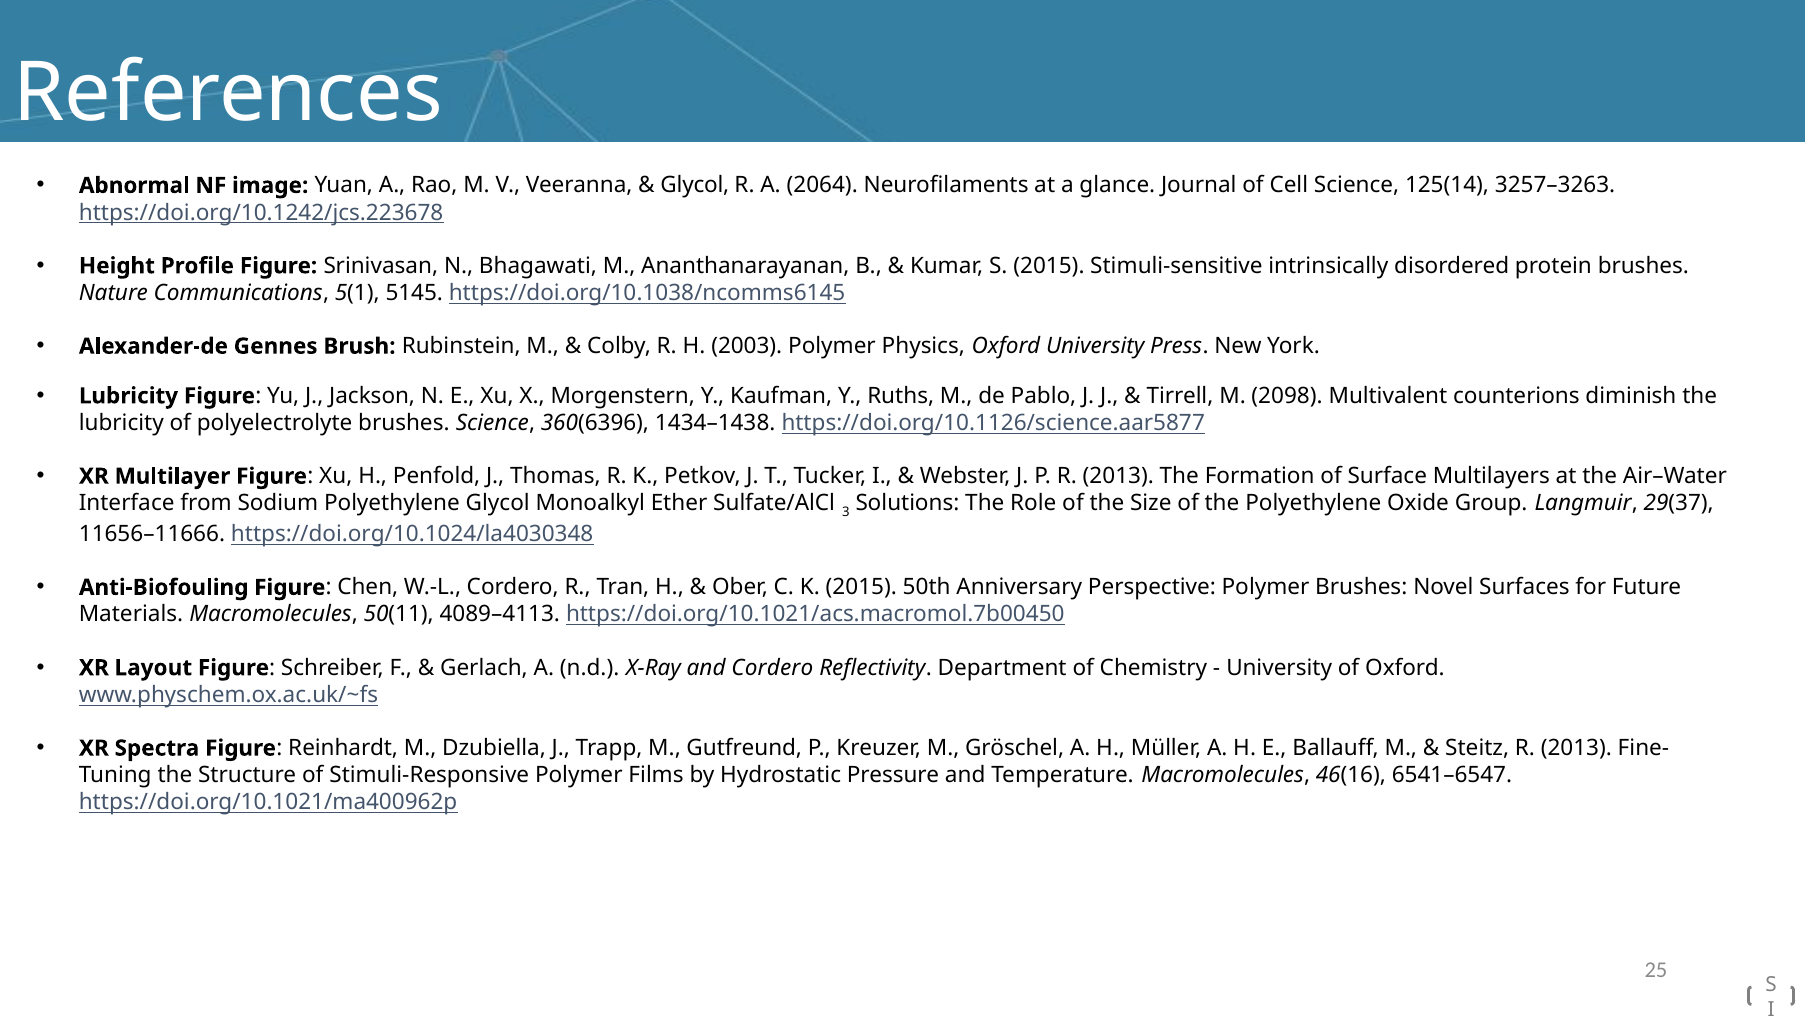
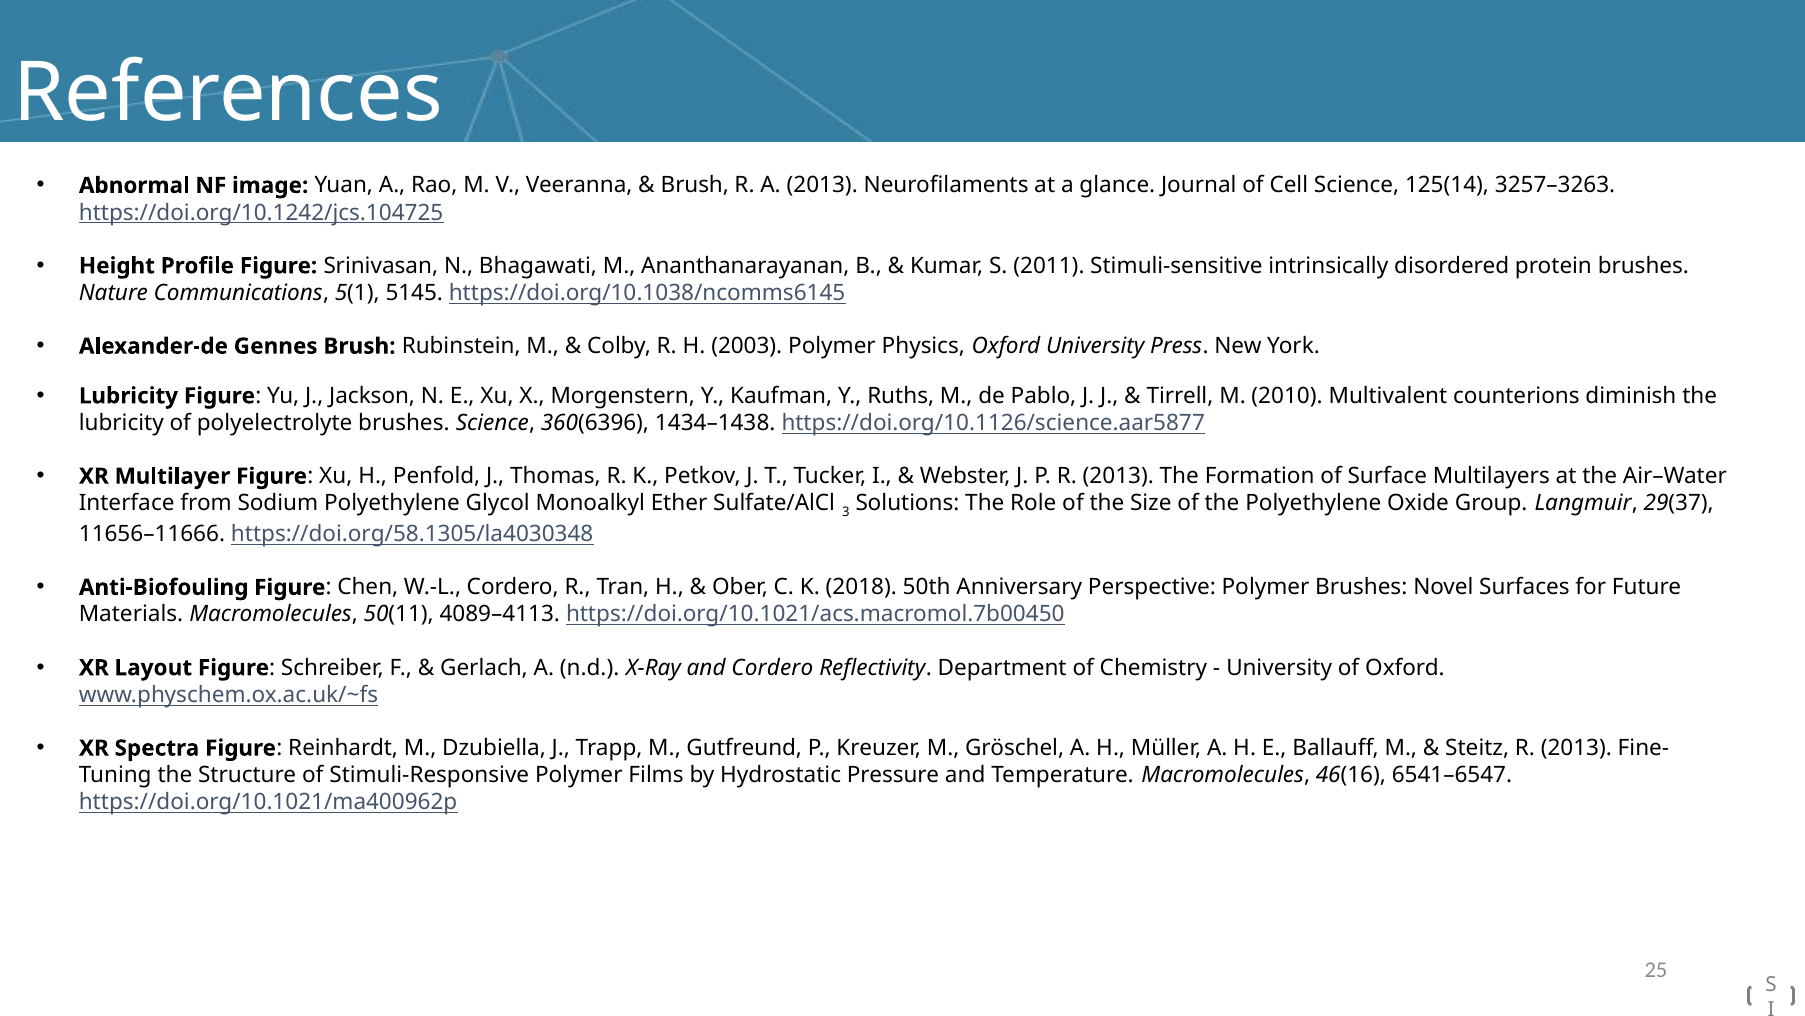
Glycol at (695, 185): Glycol -> Brush
A 2064: 2064 -> 2013
https://doi.org/10.1242/jcs.223678: https://doi.org/10.1242/jcs.223678 -> https://doi.org/10.1242/jcs.104725
S 2015: 2015 -> 2011
2098: 2098 -> 2010
https://doi.org/10.1024/la4030348: https://doi.org/10.1024/la4030348 -> https://doi.org/58.1305/la4030348
K 2015: 2015 -> 2018
